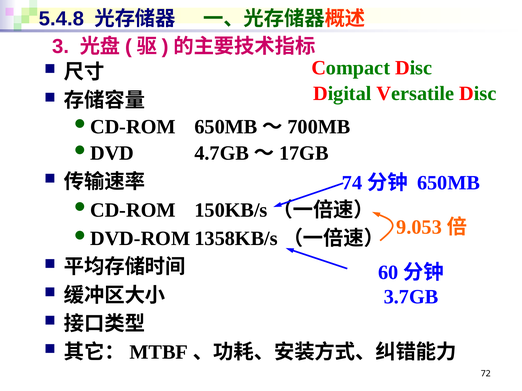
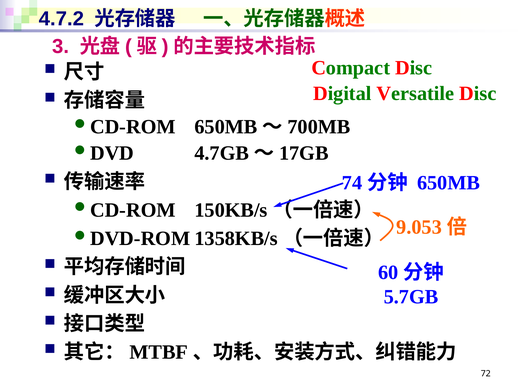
5.4.8: 5.4.8 -> 4.7.2
3.7GB: 3.7GB -> 5.7GB
